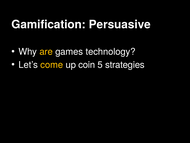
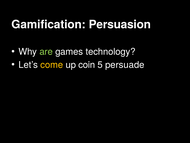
Persuasive: Persuasive -> Persuasion
are colour: yellow -> light green
strategies: strategies -> persuade
